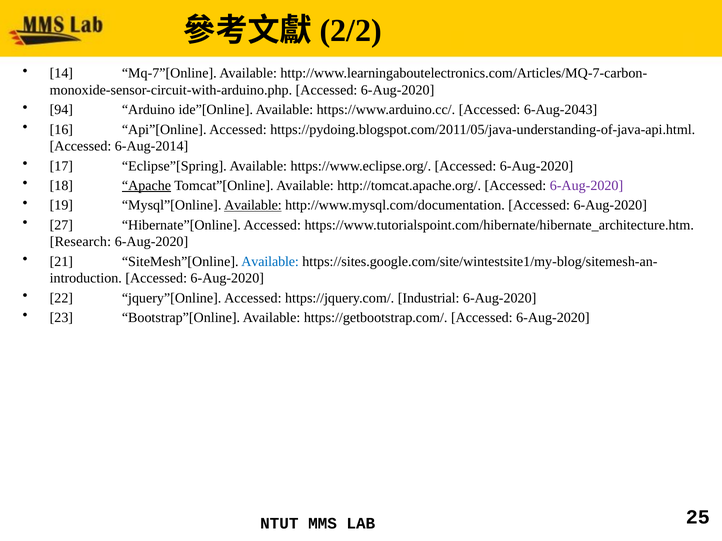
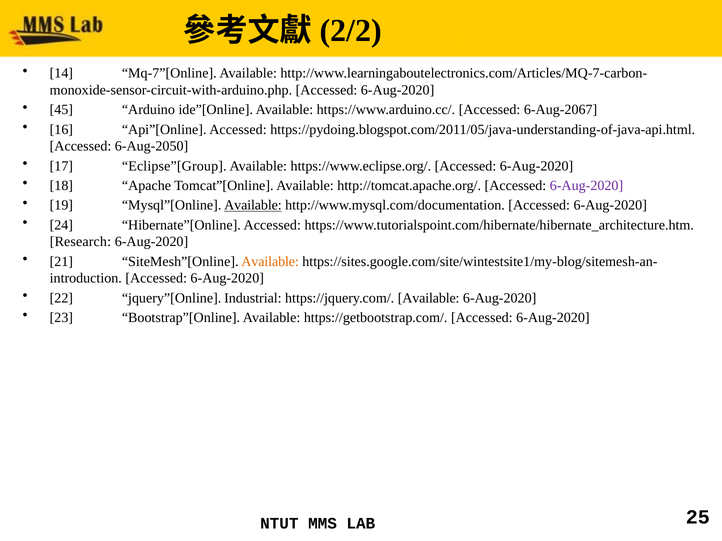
94: 94 -> 45
6-Aug-2043: 6-Aug-2043 -> 6-Aug-2067
6-Aug-2014: 6-Aug-2014 -> 6-Aug-2050
Eclipse”[Spring: Eclipse”[Spring -> Eclipse”[Group
Apache underline: present -> none
27: 27 -> 24
Available at (270, 262) colour: blue -> orange
jquery”[Online Accessed: Accessed -> Industrial
https://jquery.com/ Industrial: Industrial -> Available
